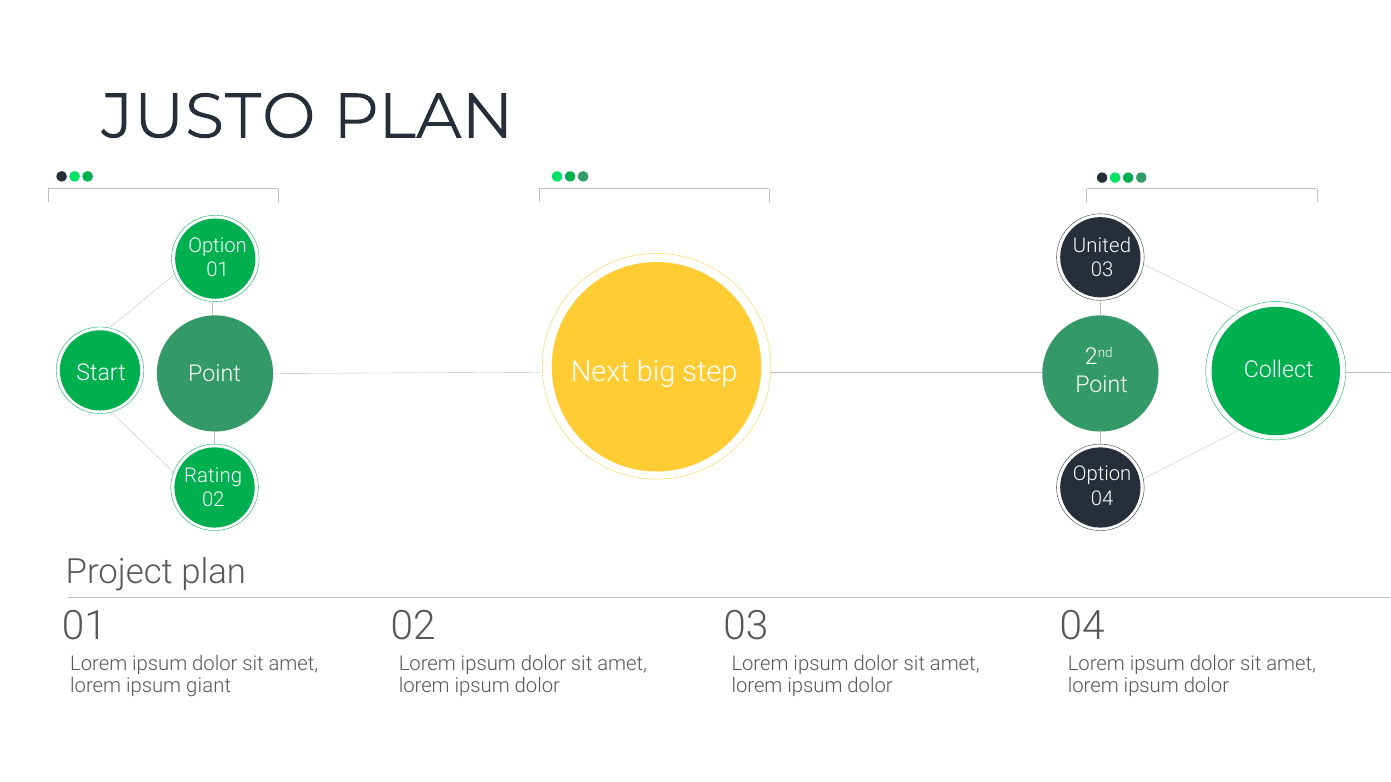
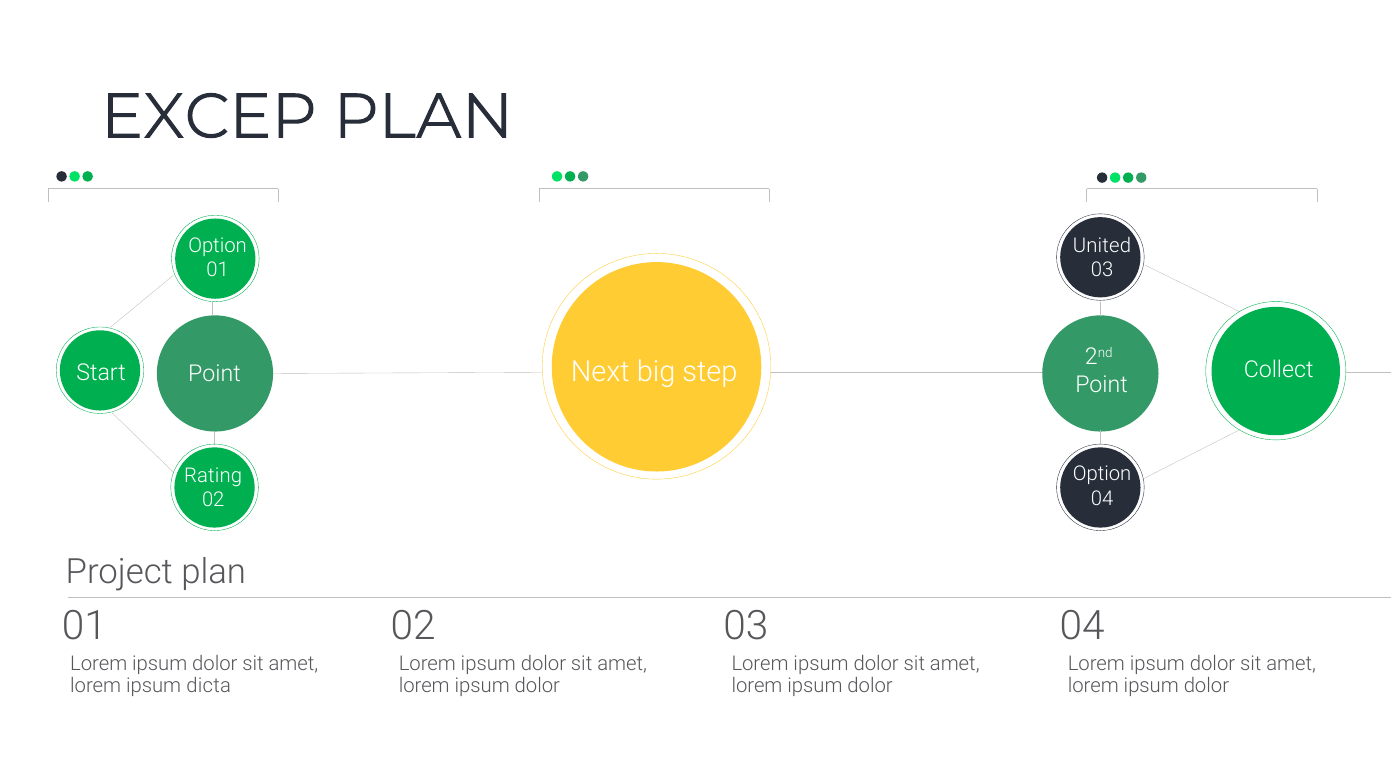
JUSTO: JUSTO -> EXCEP
giant: giant -> dicta
